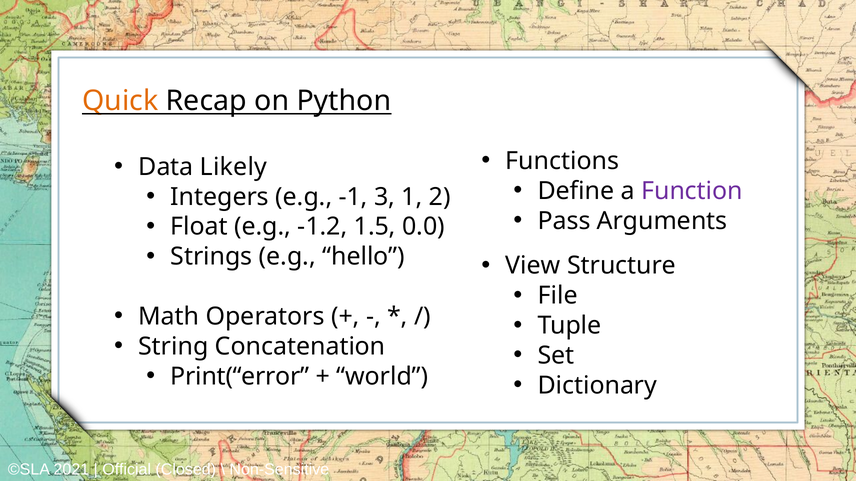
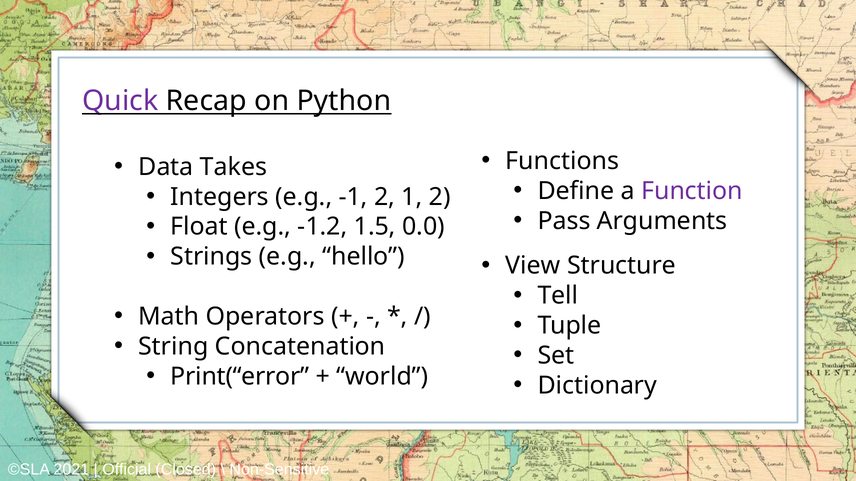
Quick colour: orange -> purple
Likely: Likely -> Takes
-1 3: 3 -> 2
File: File -> Tell
